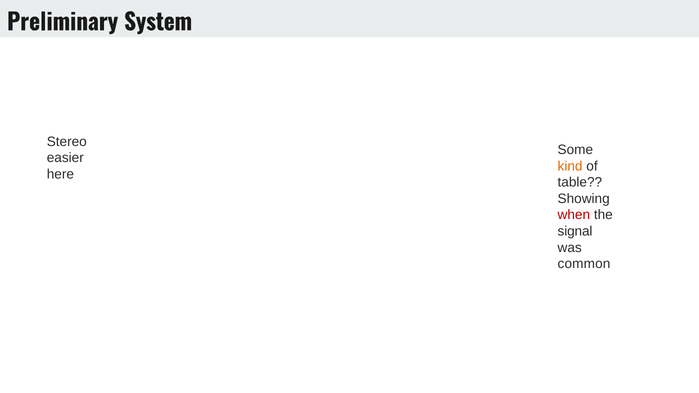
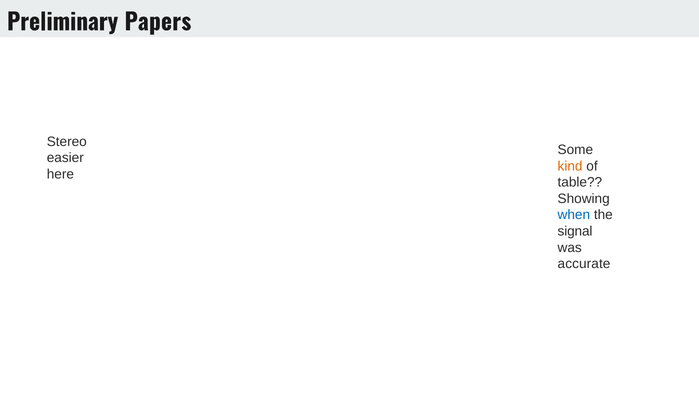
System: System -> Papers
when colour: red -> blue
common: common -> accurate
